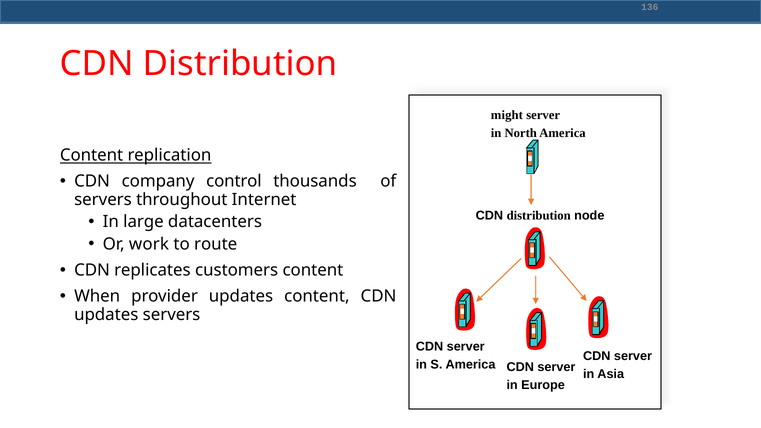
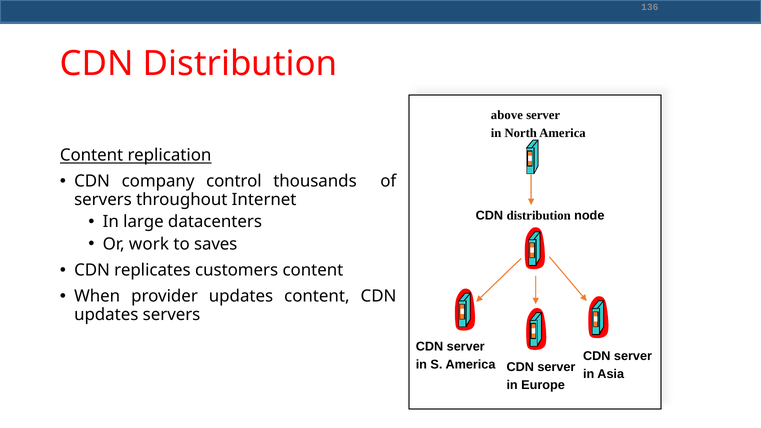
might: might -> above
route: route -> saves
